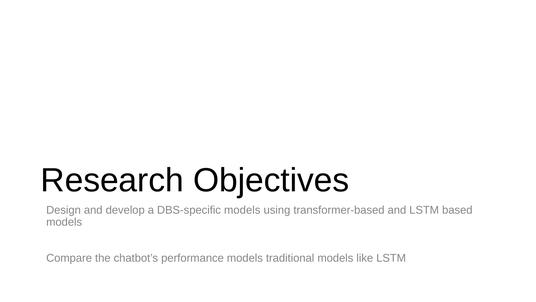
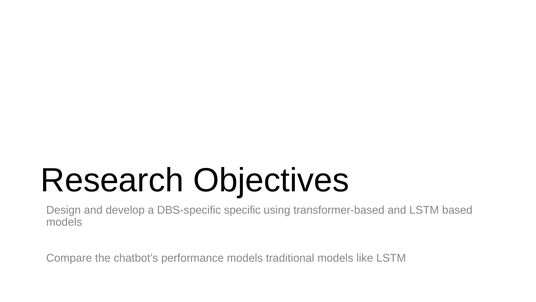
DBS-specific models: models -> specific
